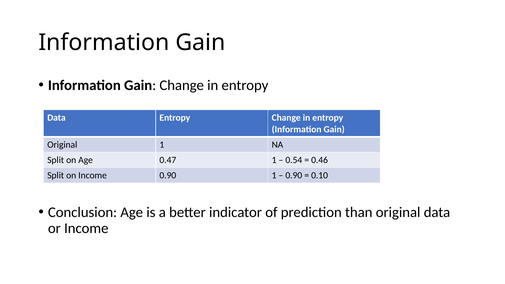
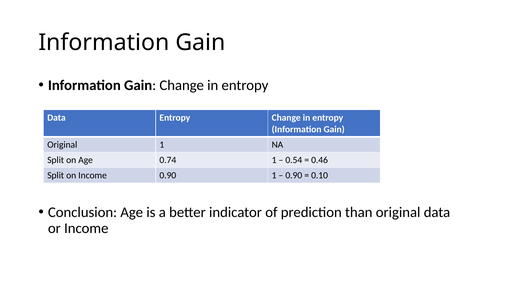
0.47: 0.47 -> 0.74
